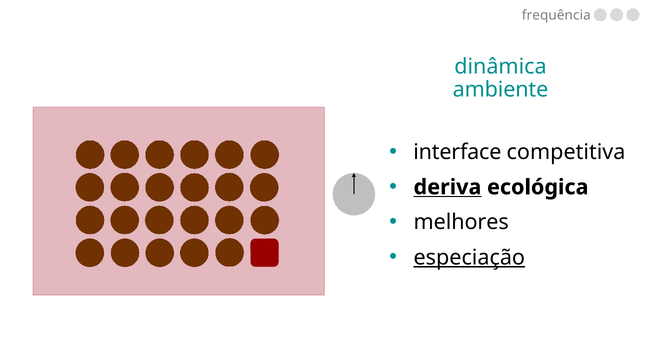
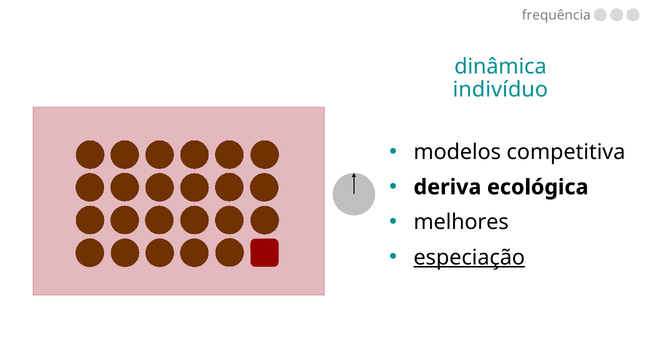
ambiente: ambiente -> indivíduo
interface: interface -> modelos
deriva underline: present -> none
